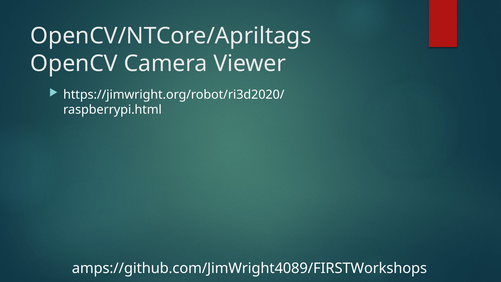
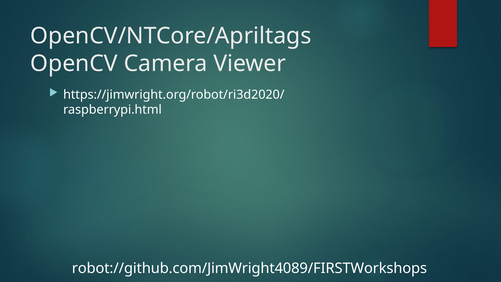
amps://github.com/JimWright4089/FIRSTWorkshops: amps://github.com/JimWright4089/FIRSTWorkshops -> robot://github.com/JimWright4089/FIRSTWorkshops
